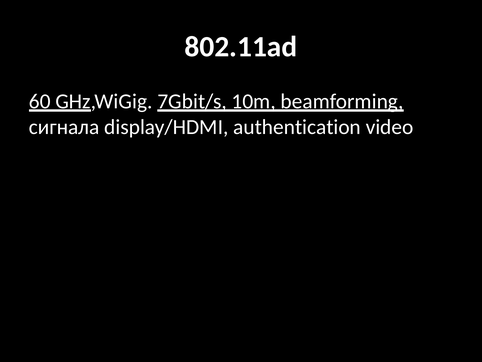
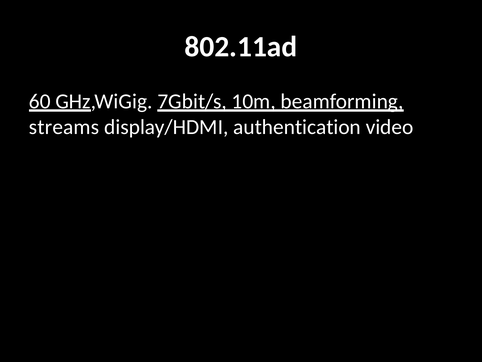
сигнала: сигнала -> streams
